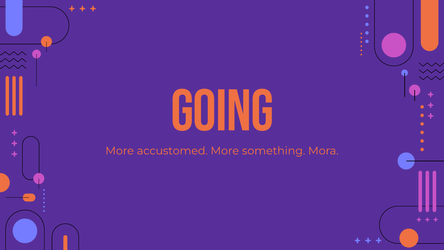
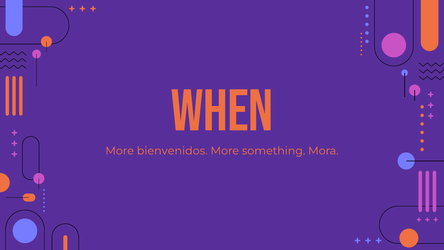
Going: Going -> When
accustomed: accustomed -> bienvenidos
